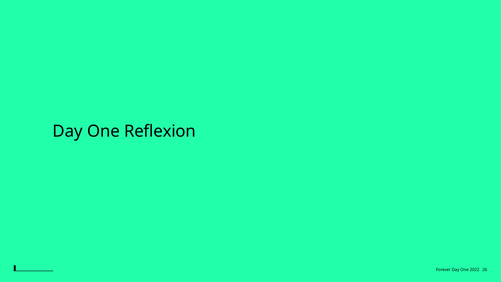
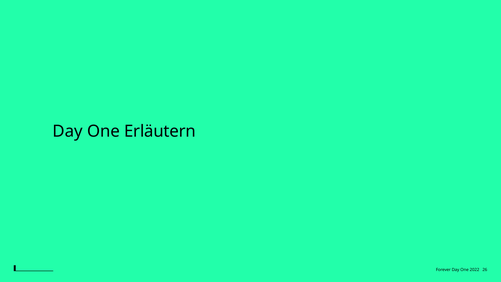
Reflexion: Reflexion -> Erläutern
